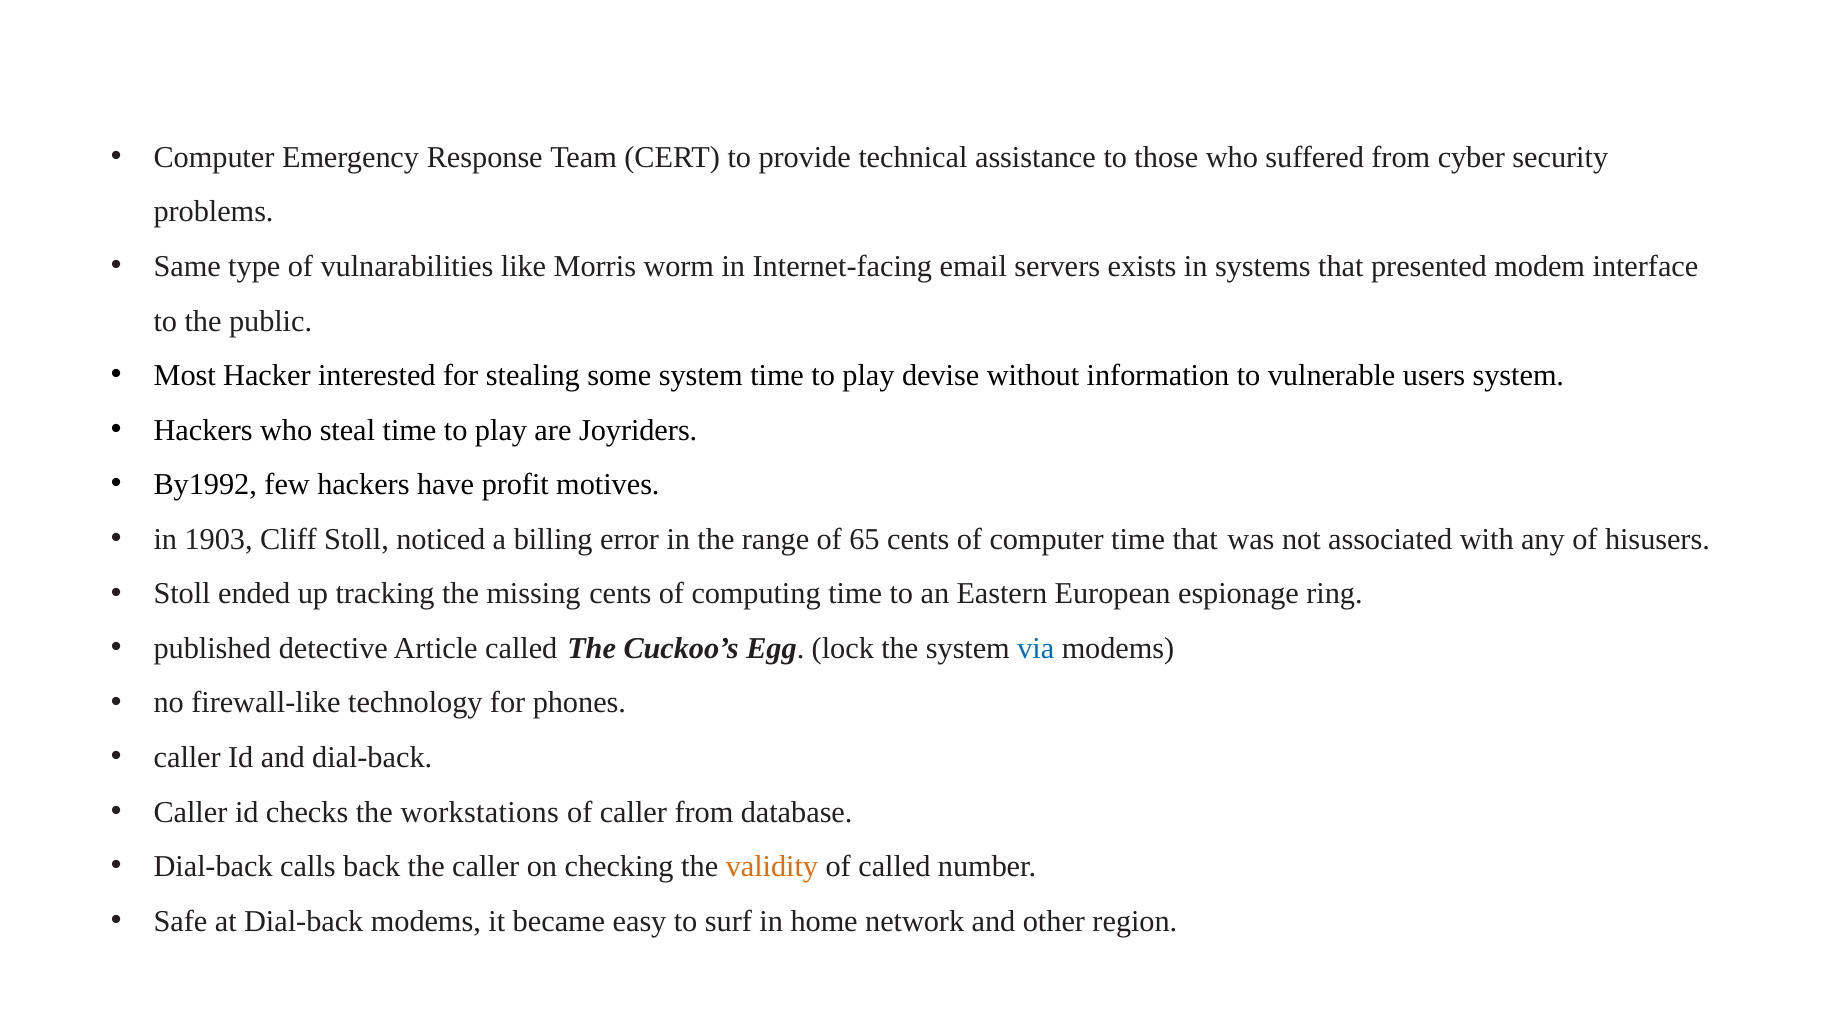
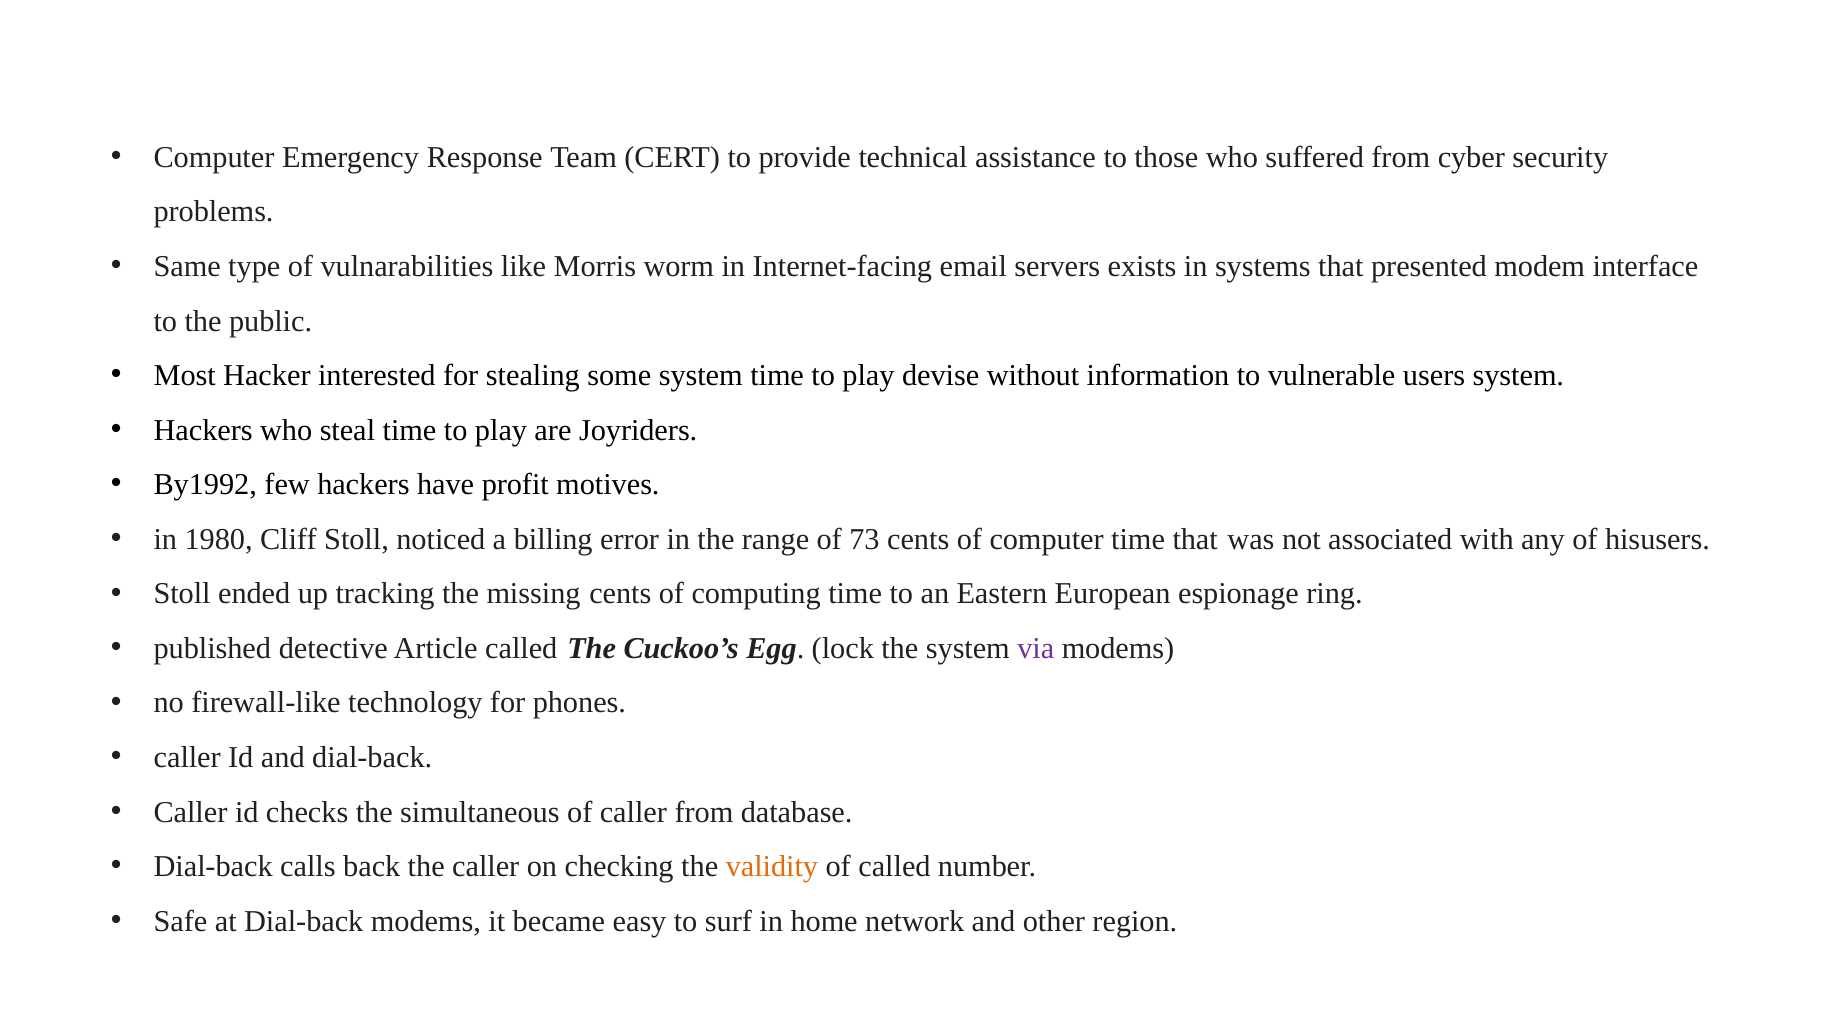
1903: 1903 -> 1980
65: 65 -> 73
via colour: blue -> purple
workstations: workstations -> simultaneous
